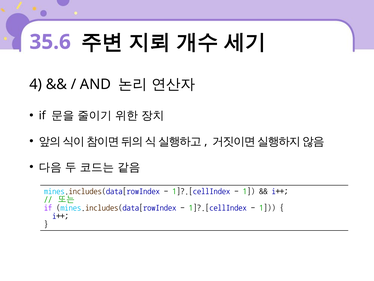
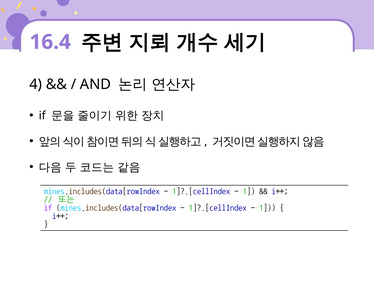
35.6: 35.6 -> 16.4
